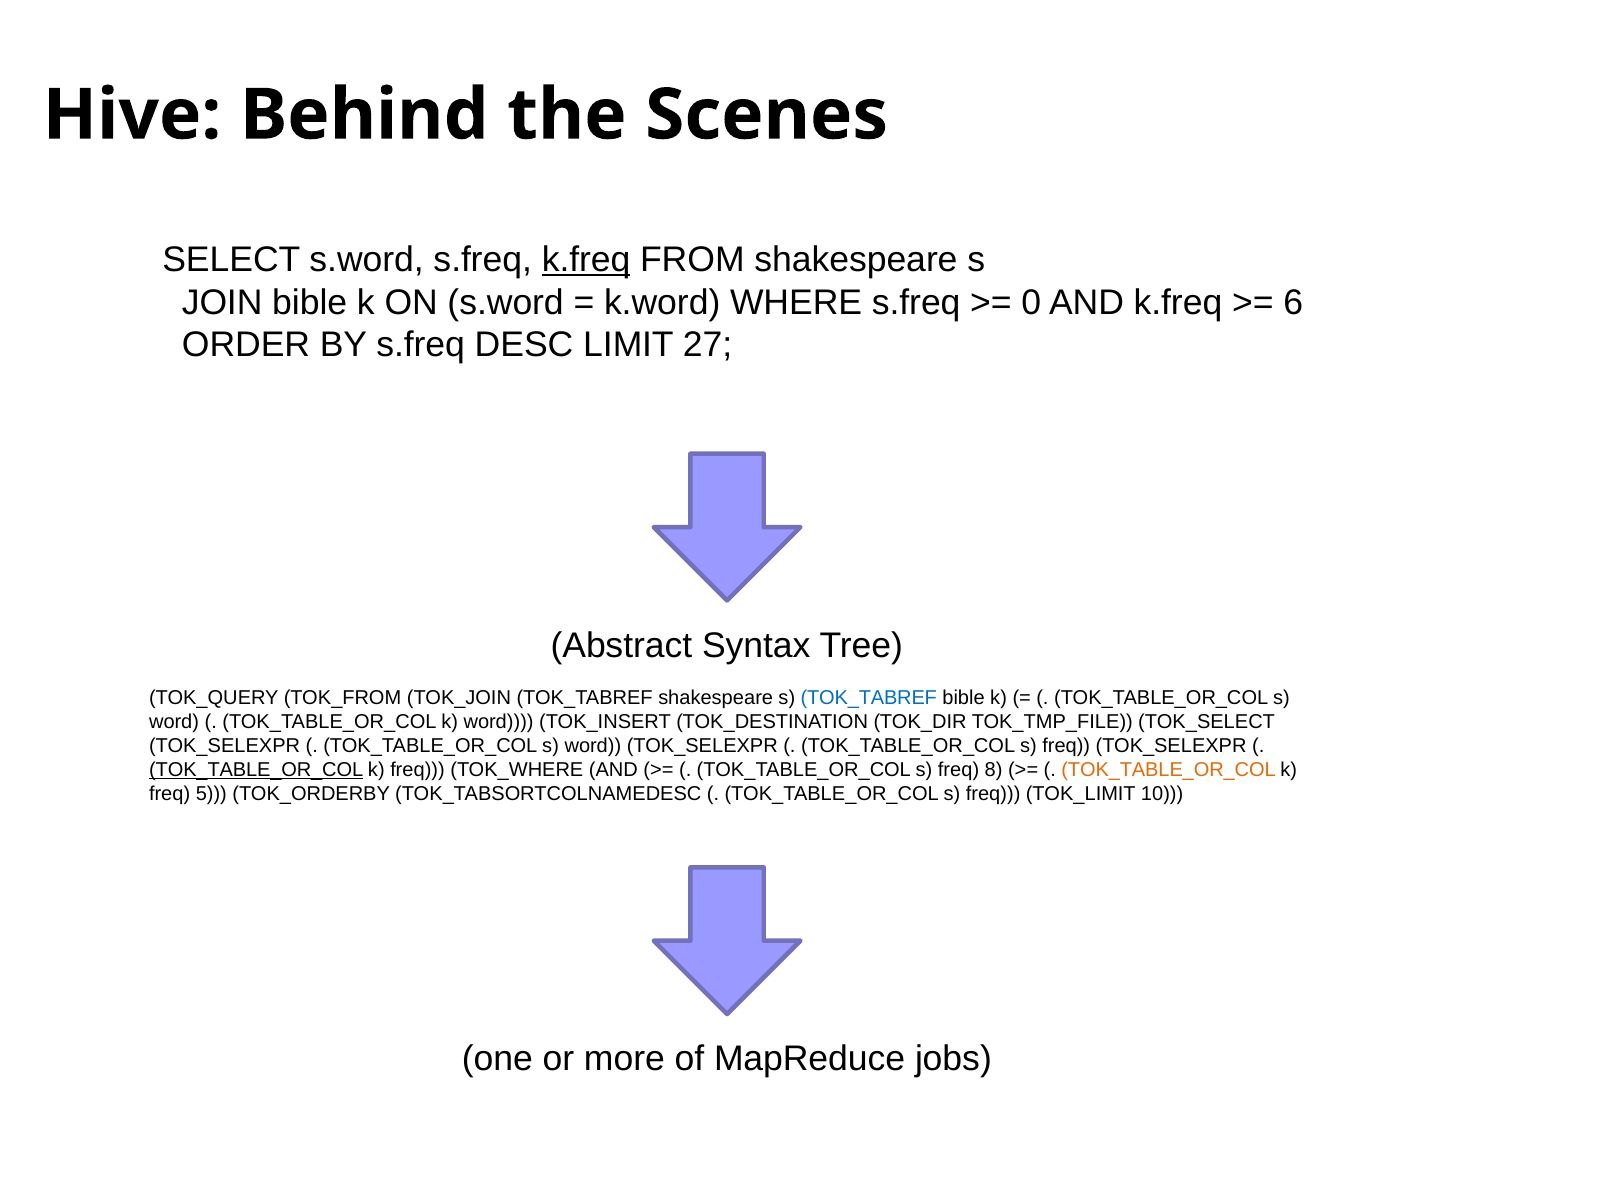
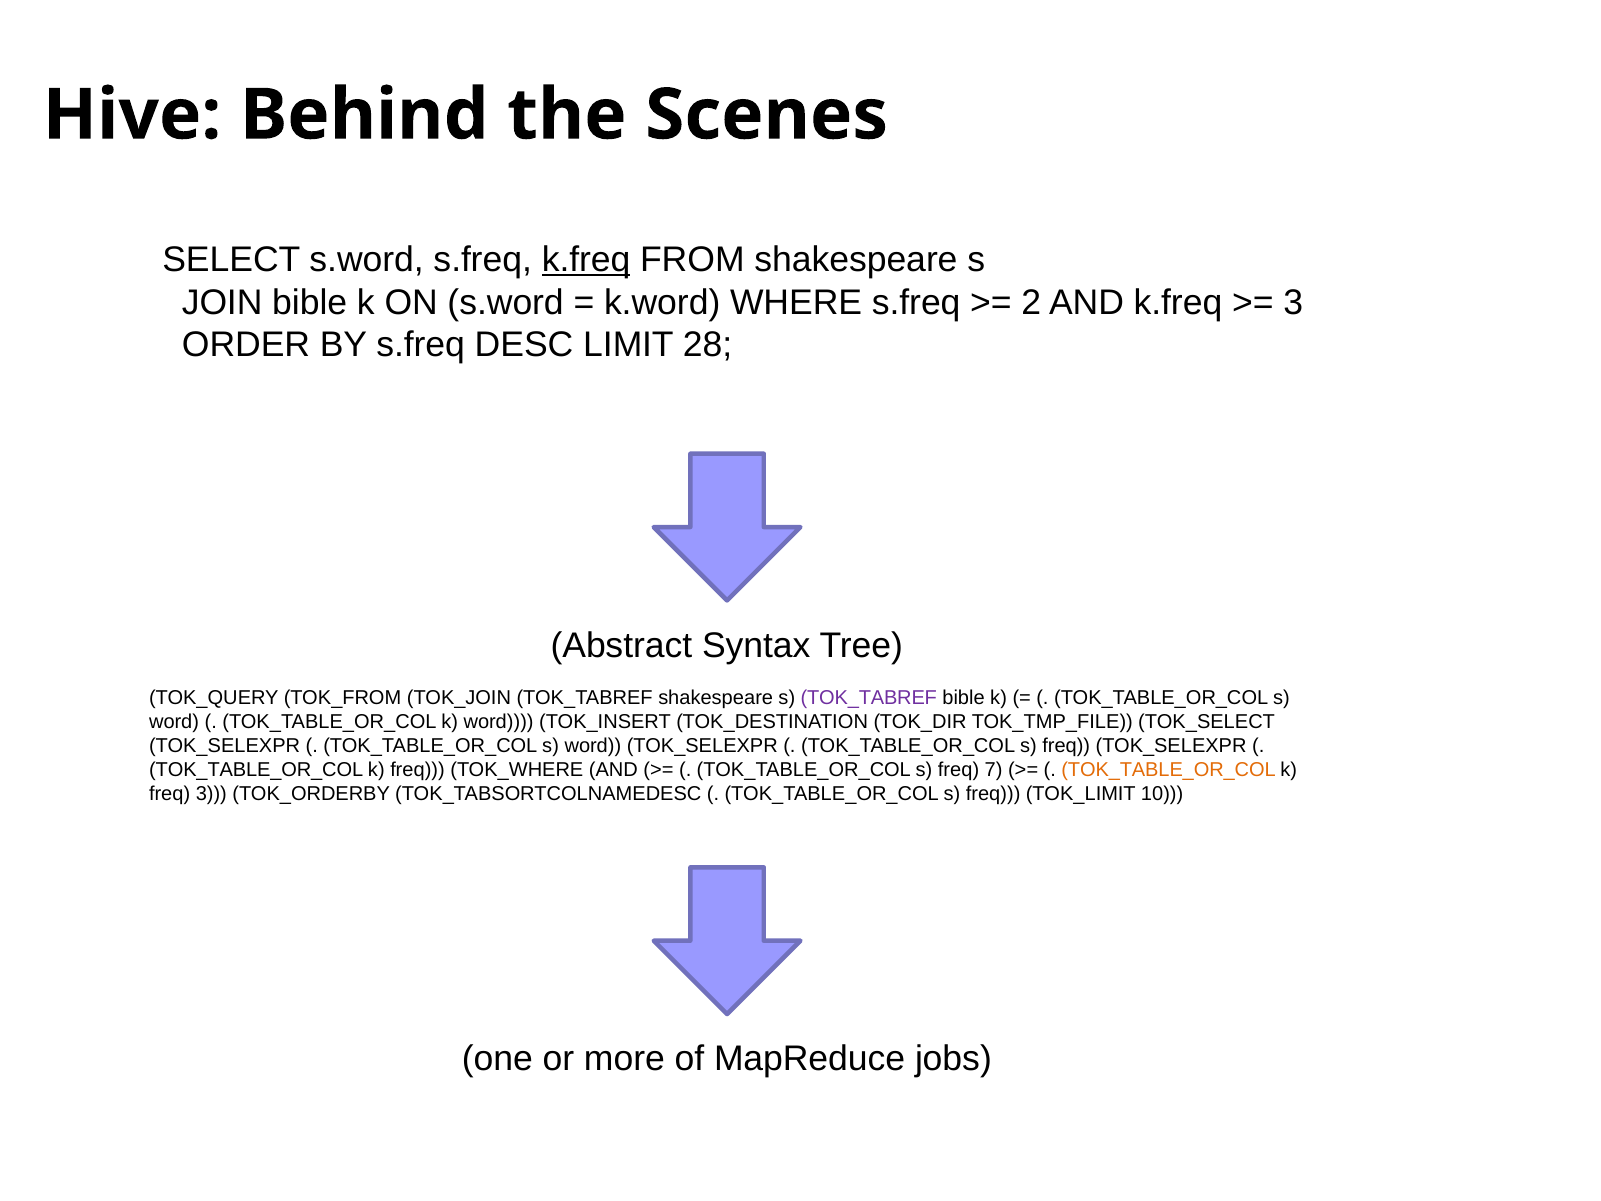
0: 0 -> 2
6 at (1293, 302): 6 -> 3
27: 27 -> 28
TOK_TABREF at (869, 698) colour: blue -> purple
TOK_TABLE_OR_COL at (256, 770) underline: present -> none
8: 8 -> 7
freq 5: 5 -> 3
